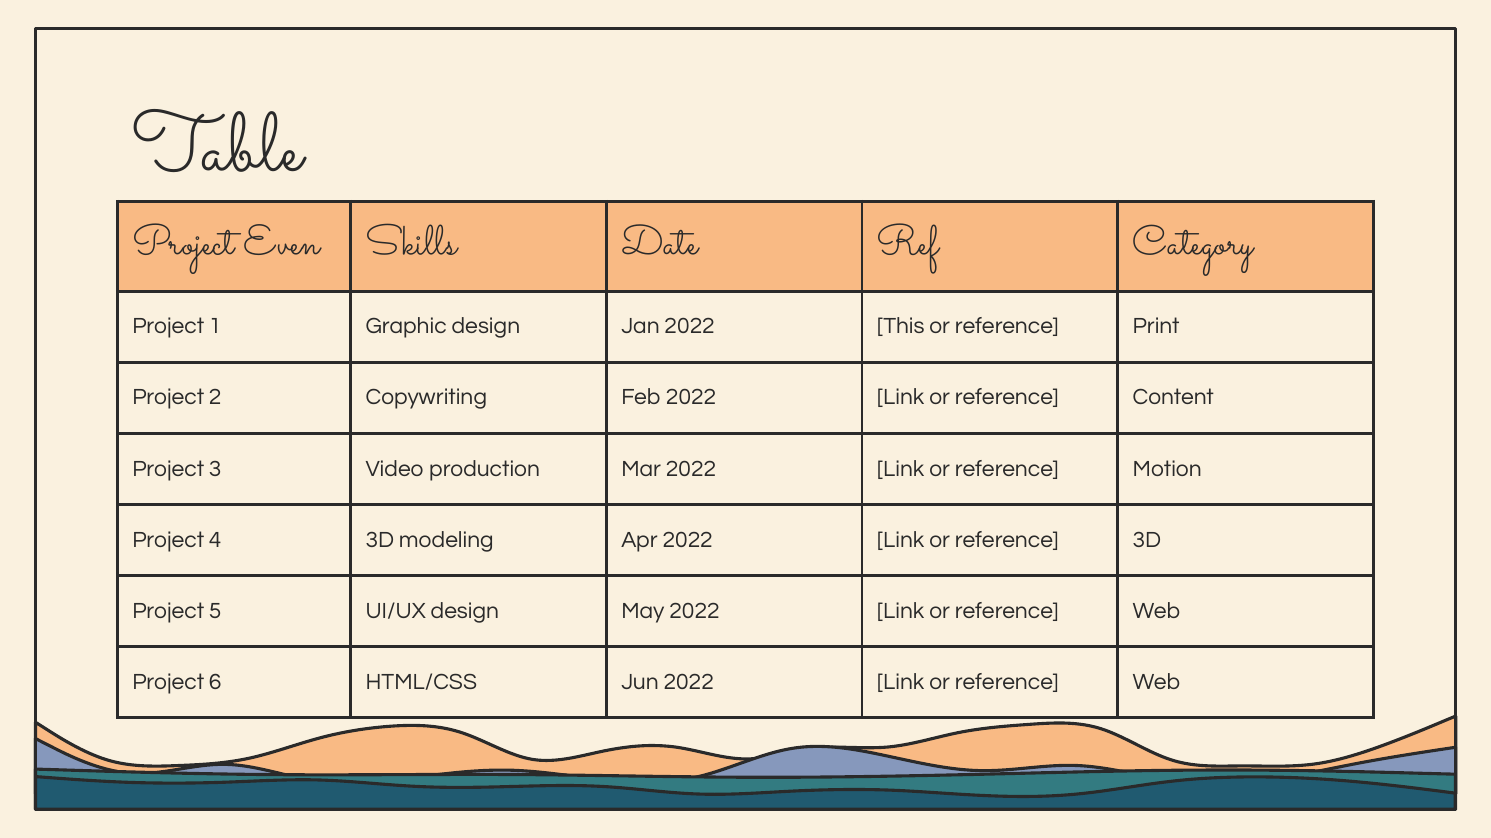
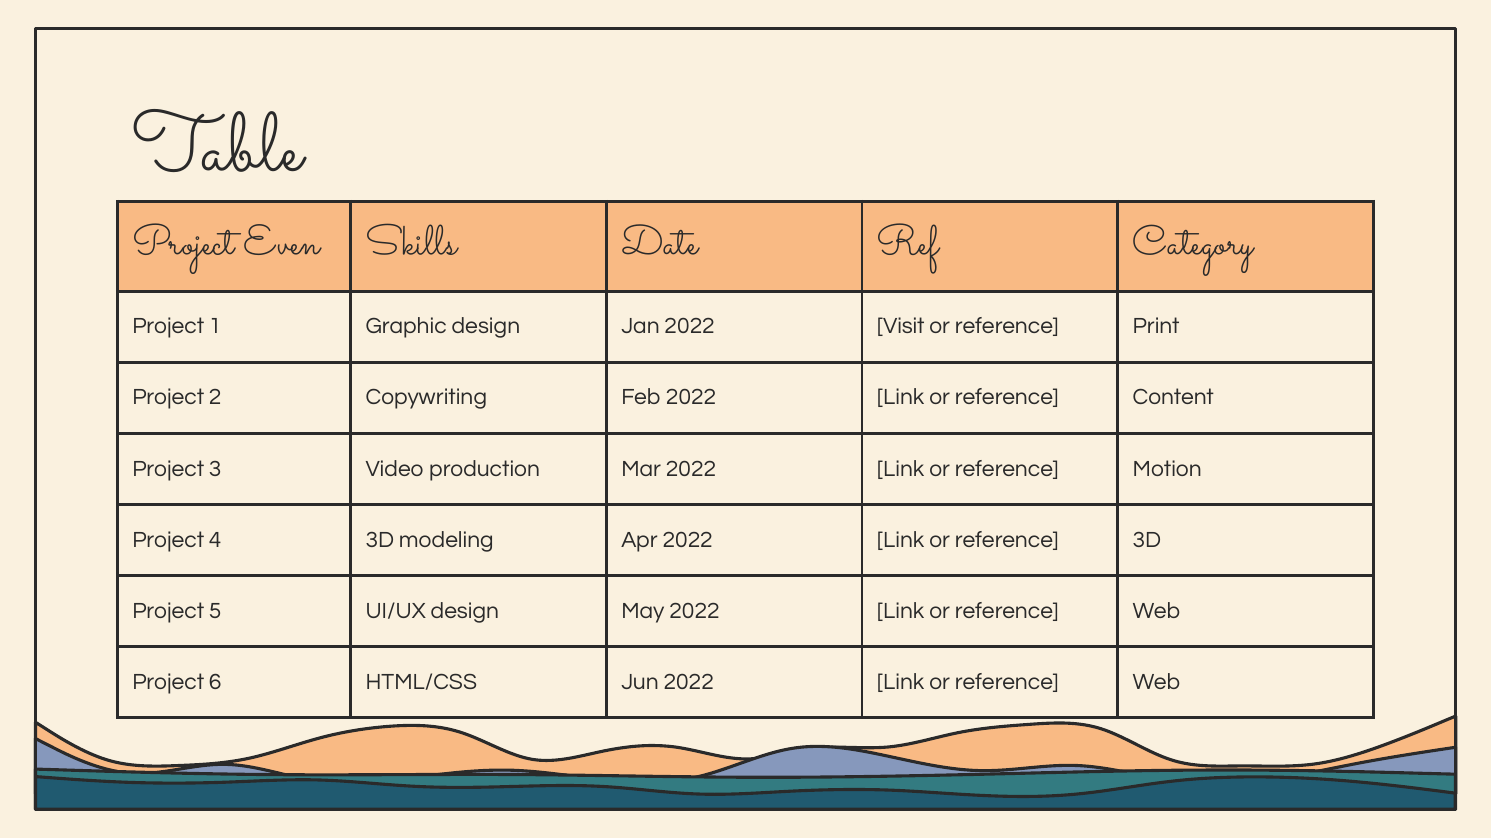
This: This -> Visit
